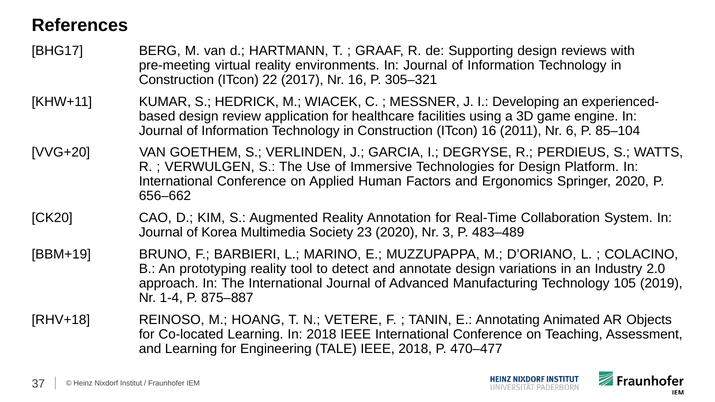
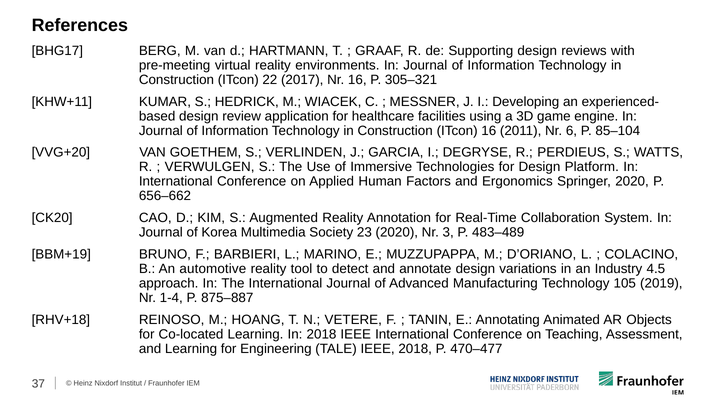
prototyping: prototyping -> automotive
2.0: 2.0 -> 4.5
